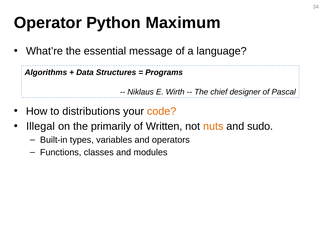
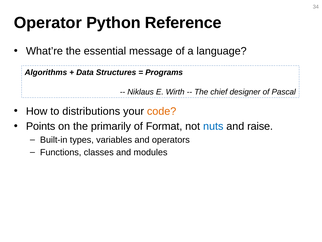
Maximum: Maximum -> Reference
Illegal: Illegal -> Points
Written: Written -> Format
nuts colour: orange -> blue
sudo: sudo -> raise
